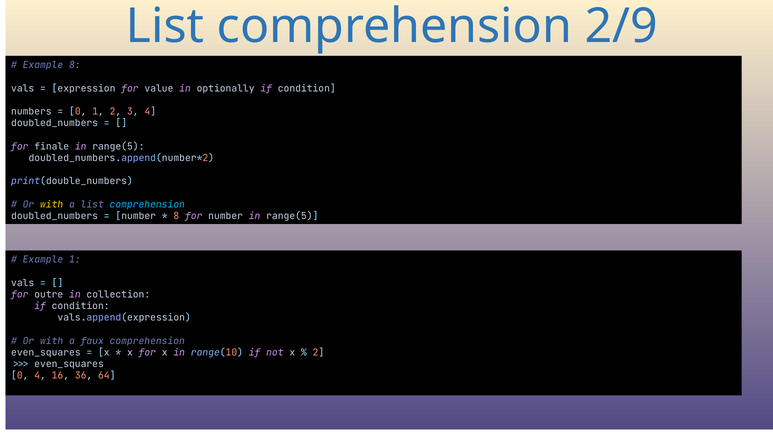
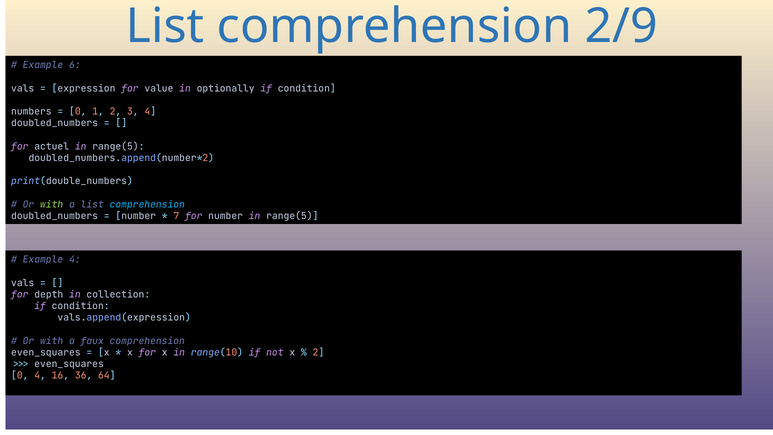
Example 8: 8 -> 6
finale: finale -> actuel
with at (52, 204) colour: yellow -> light green
8 at (176, 216): 8 -> 7
Example 1: 1 -> 4
outre: outre -> depth
